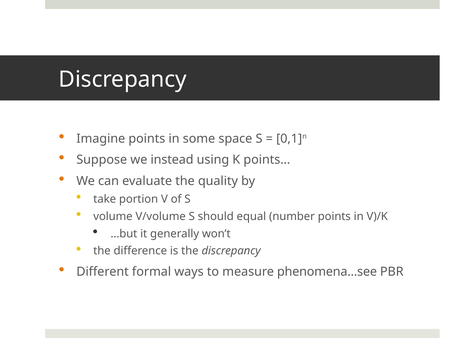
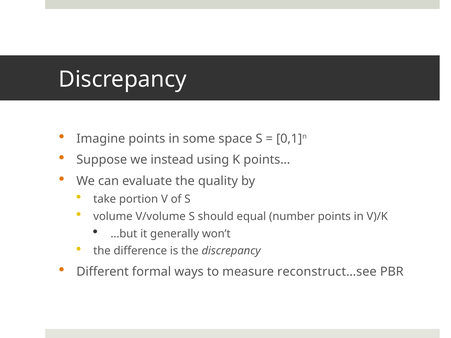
phenomena…see: phenomena…see -> reconstruct…see
